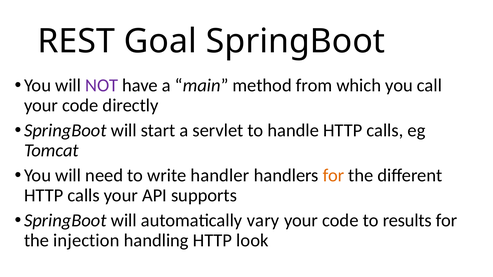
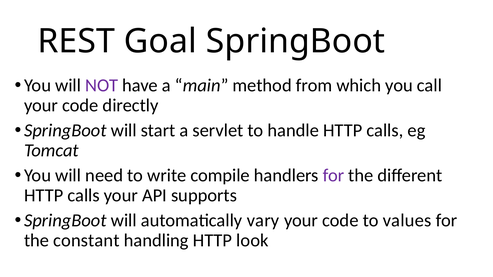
handler: handler -> compile
for at (334, 176) colour: orange -> purple
results: results -> values
injection: injection -> constant
